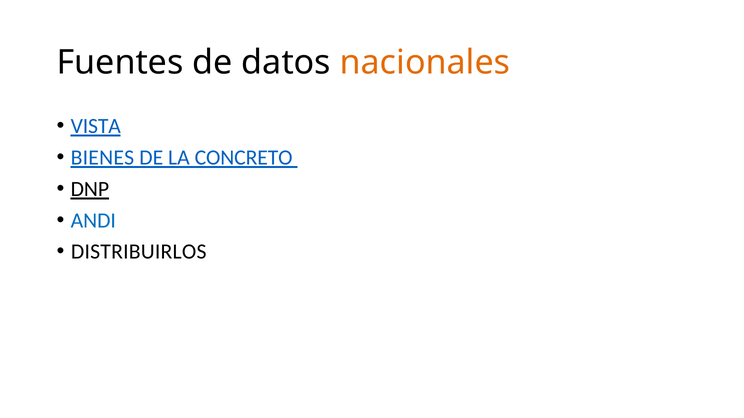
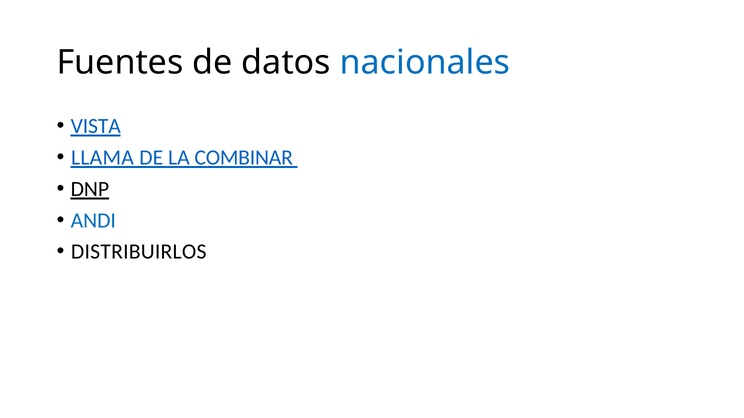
nacionales colour: orange -> blue
BIENES: BIENES -> LLAMA
CONCRETO: CONCRETO -> COMBINAR
